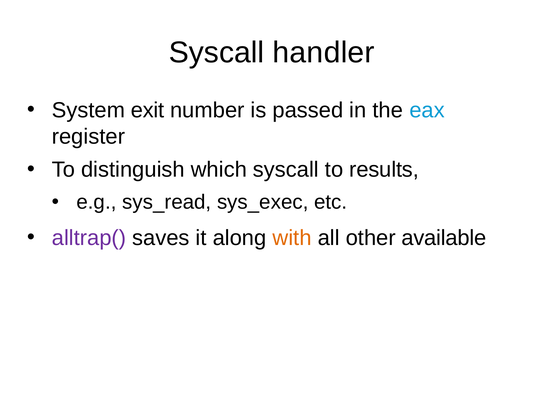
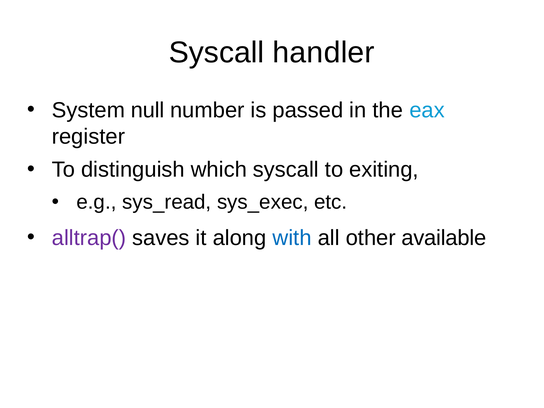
exit: exit -> null
results: results -> exiting
with colour: orange -> blue
